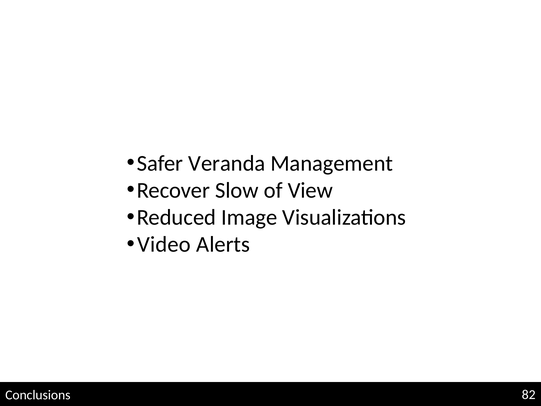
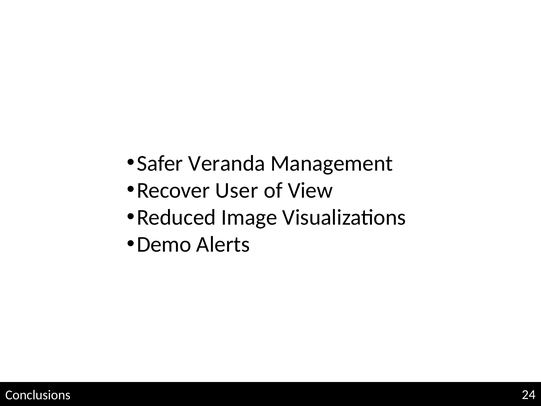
Slow: Slow -> User
Video: Video -> Demo
82: 82 -> 24
